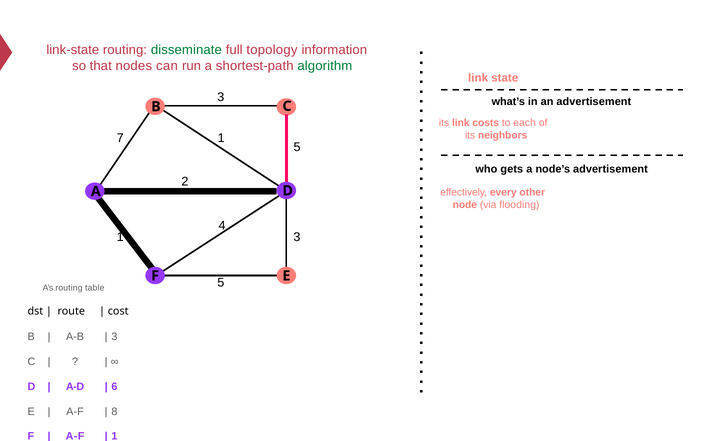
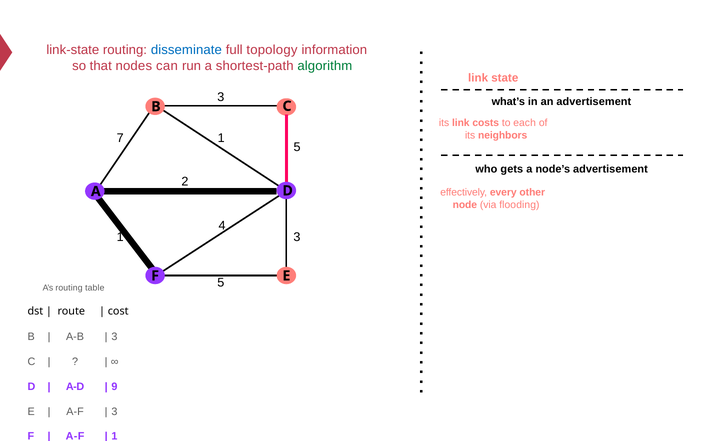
disseminate colour: green -> blue
6: 6 -> 9
8 at (114, 412): 8 -> 3
